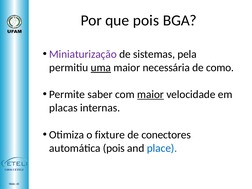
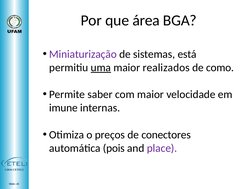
que pois: pois -> área
pela: pela -> está
necessária: necessária -> realizados
maior at (151, 94) underline: present -> none
placas: placas -> imune
fixture: fixture -> preços
place colour: blue -> purple
